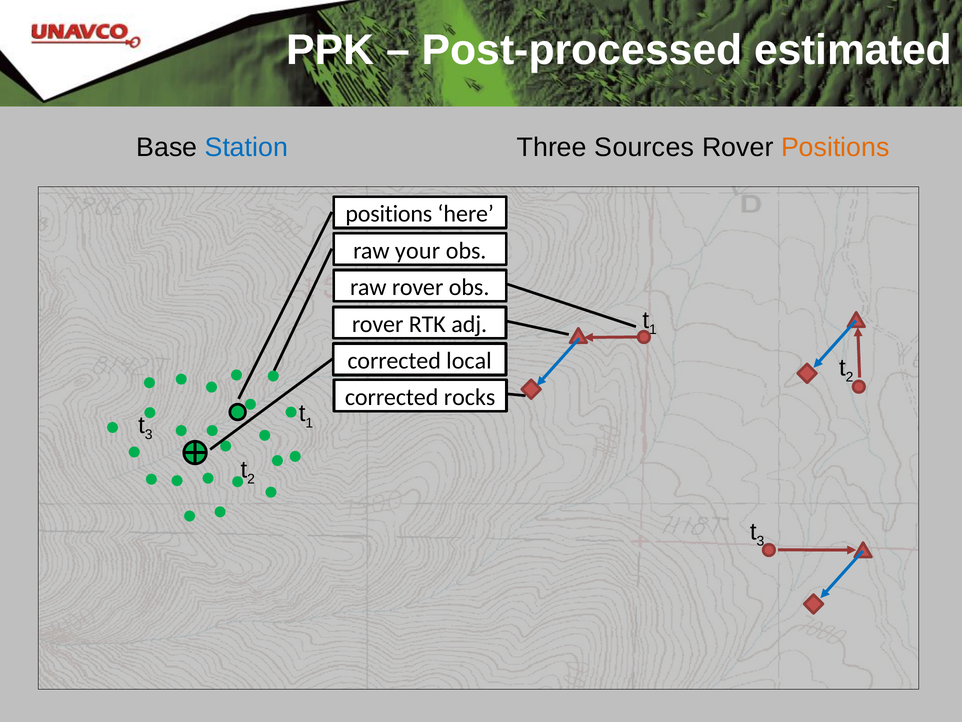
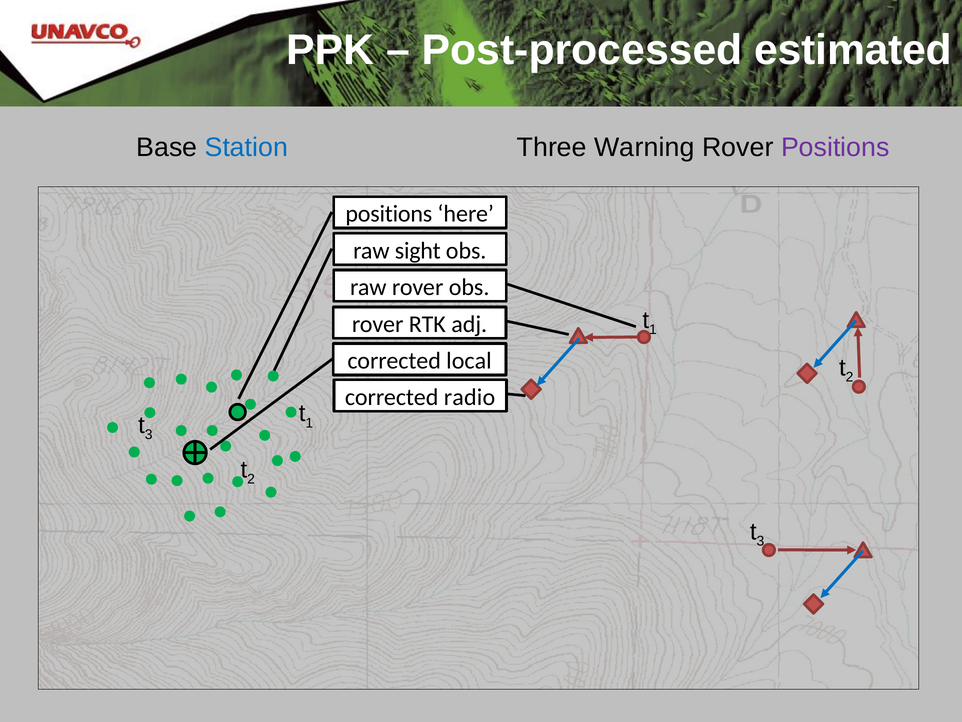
Sources: Sources -> Warning
Positions at (835, 147) colour: orange -> purple
your: your -> sight
rocks: rocks -> radio
